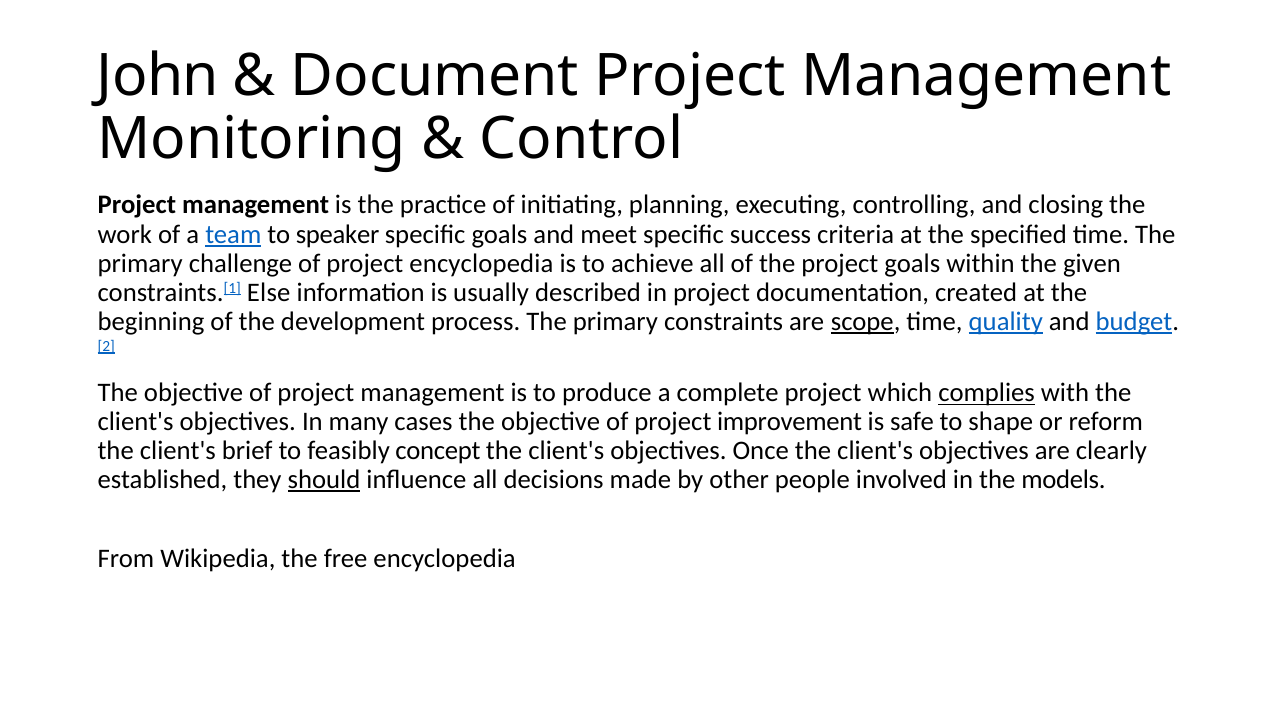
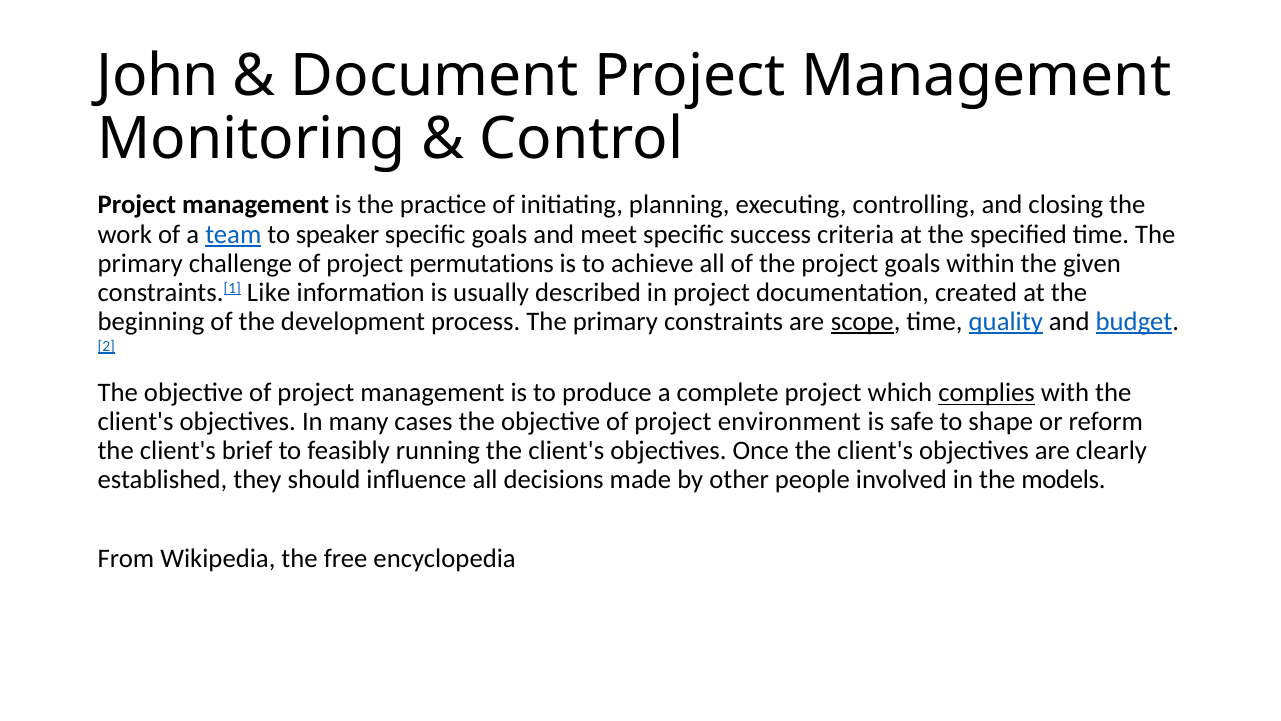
project encyclopedia: encyclopedia -> permutations
Else: Else -> Like
improvement: improvement -> environment
concept: concept -> running
should underline: present -> none
